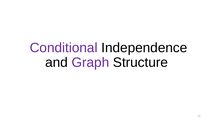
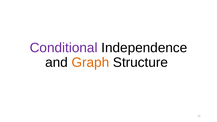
Graph colour: purple -> orange
